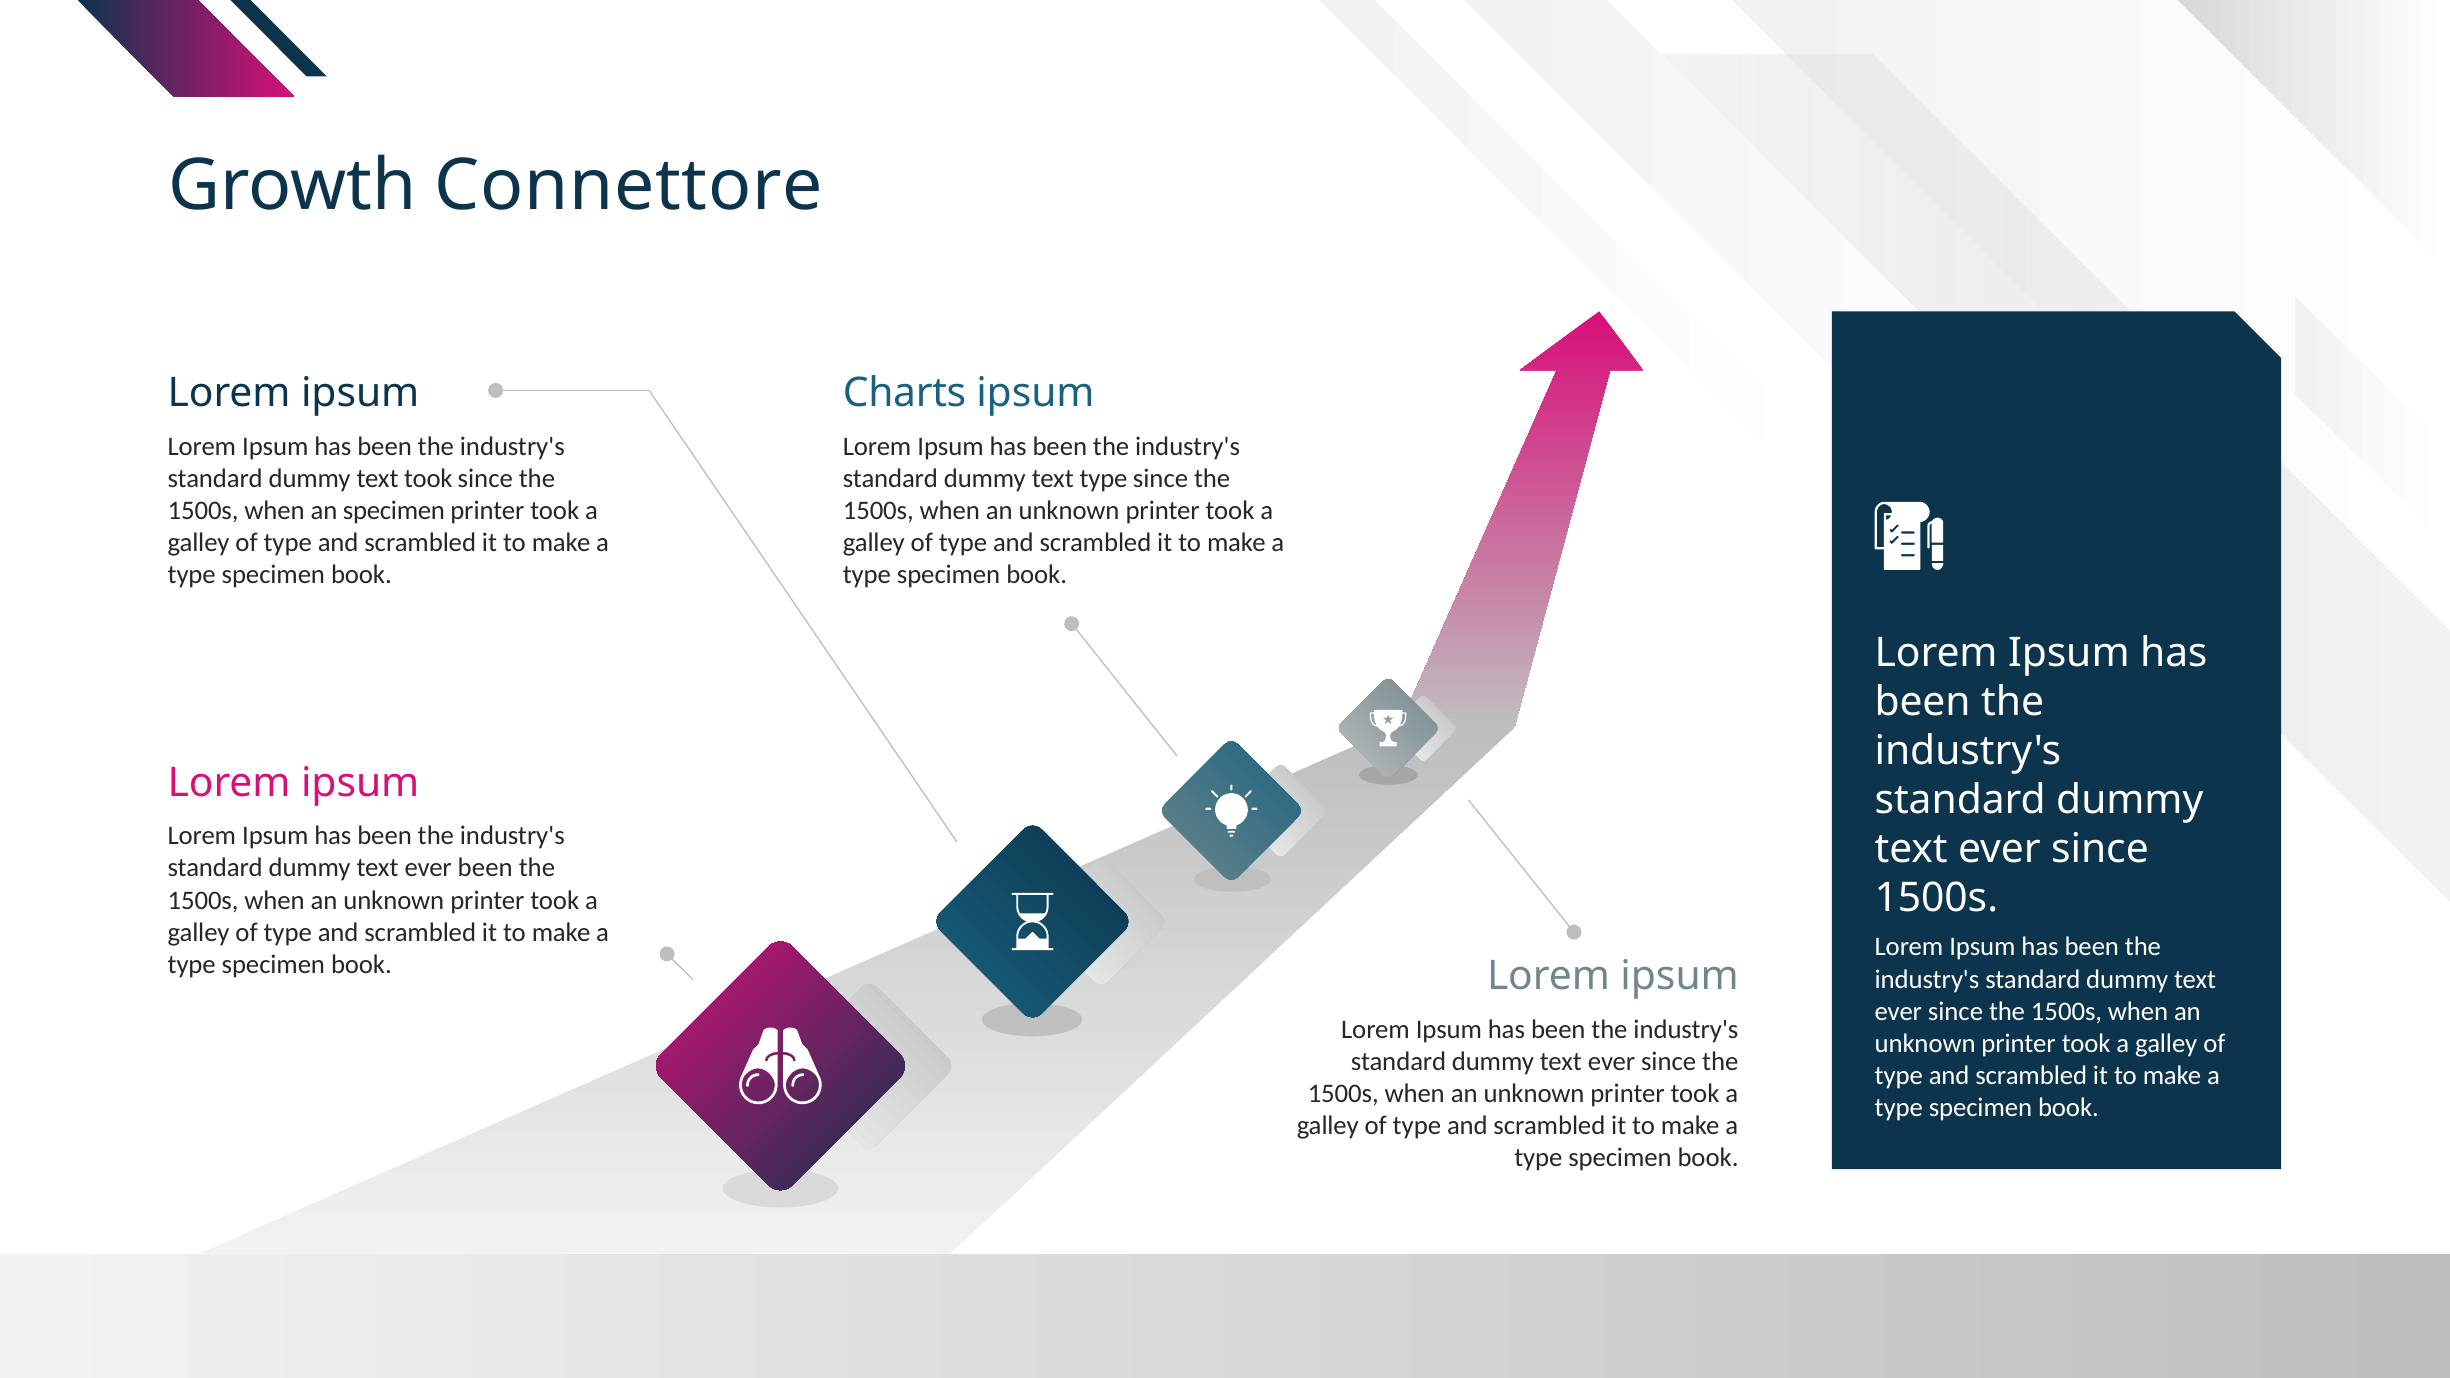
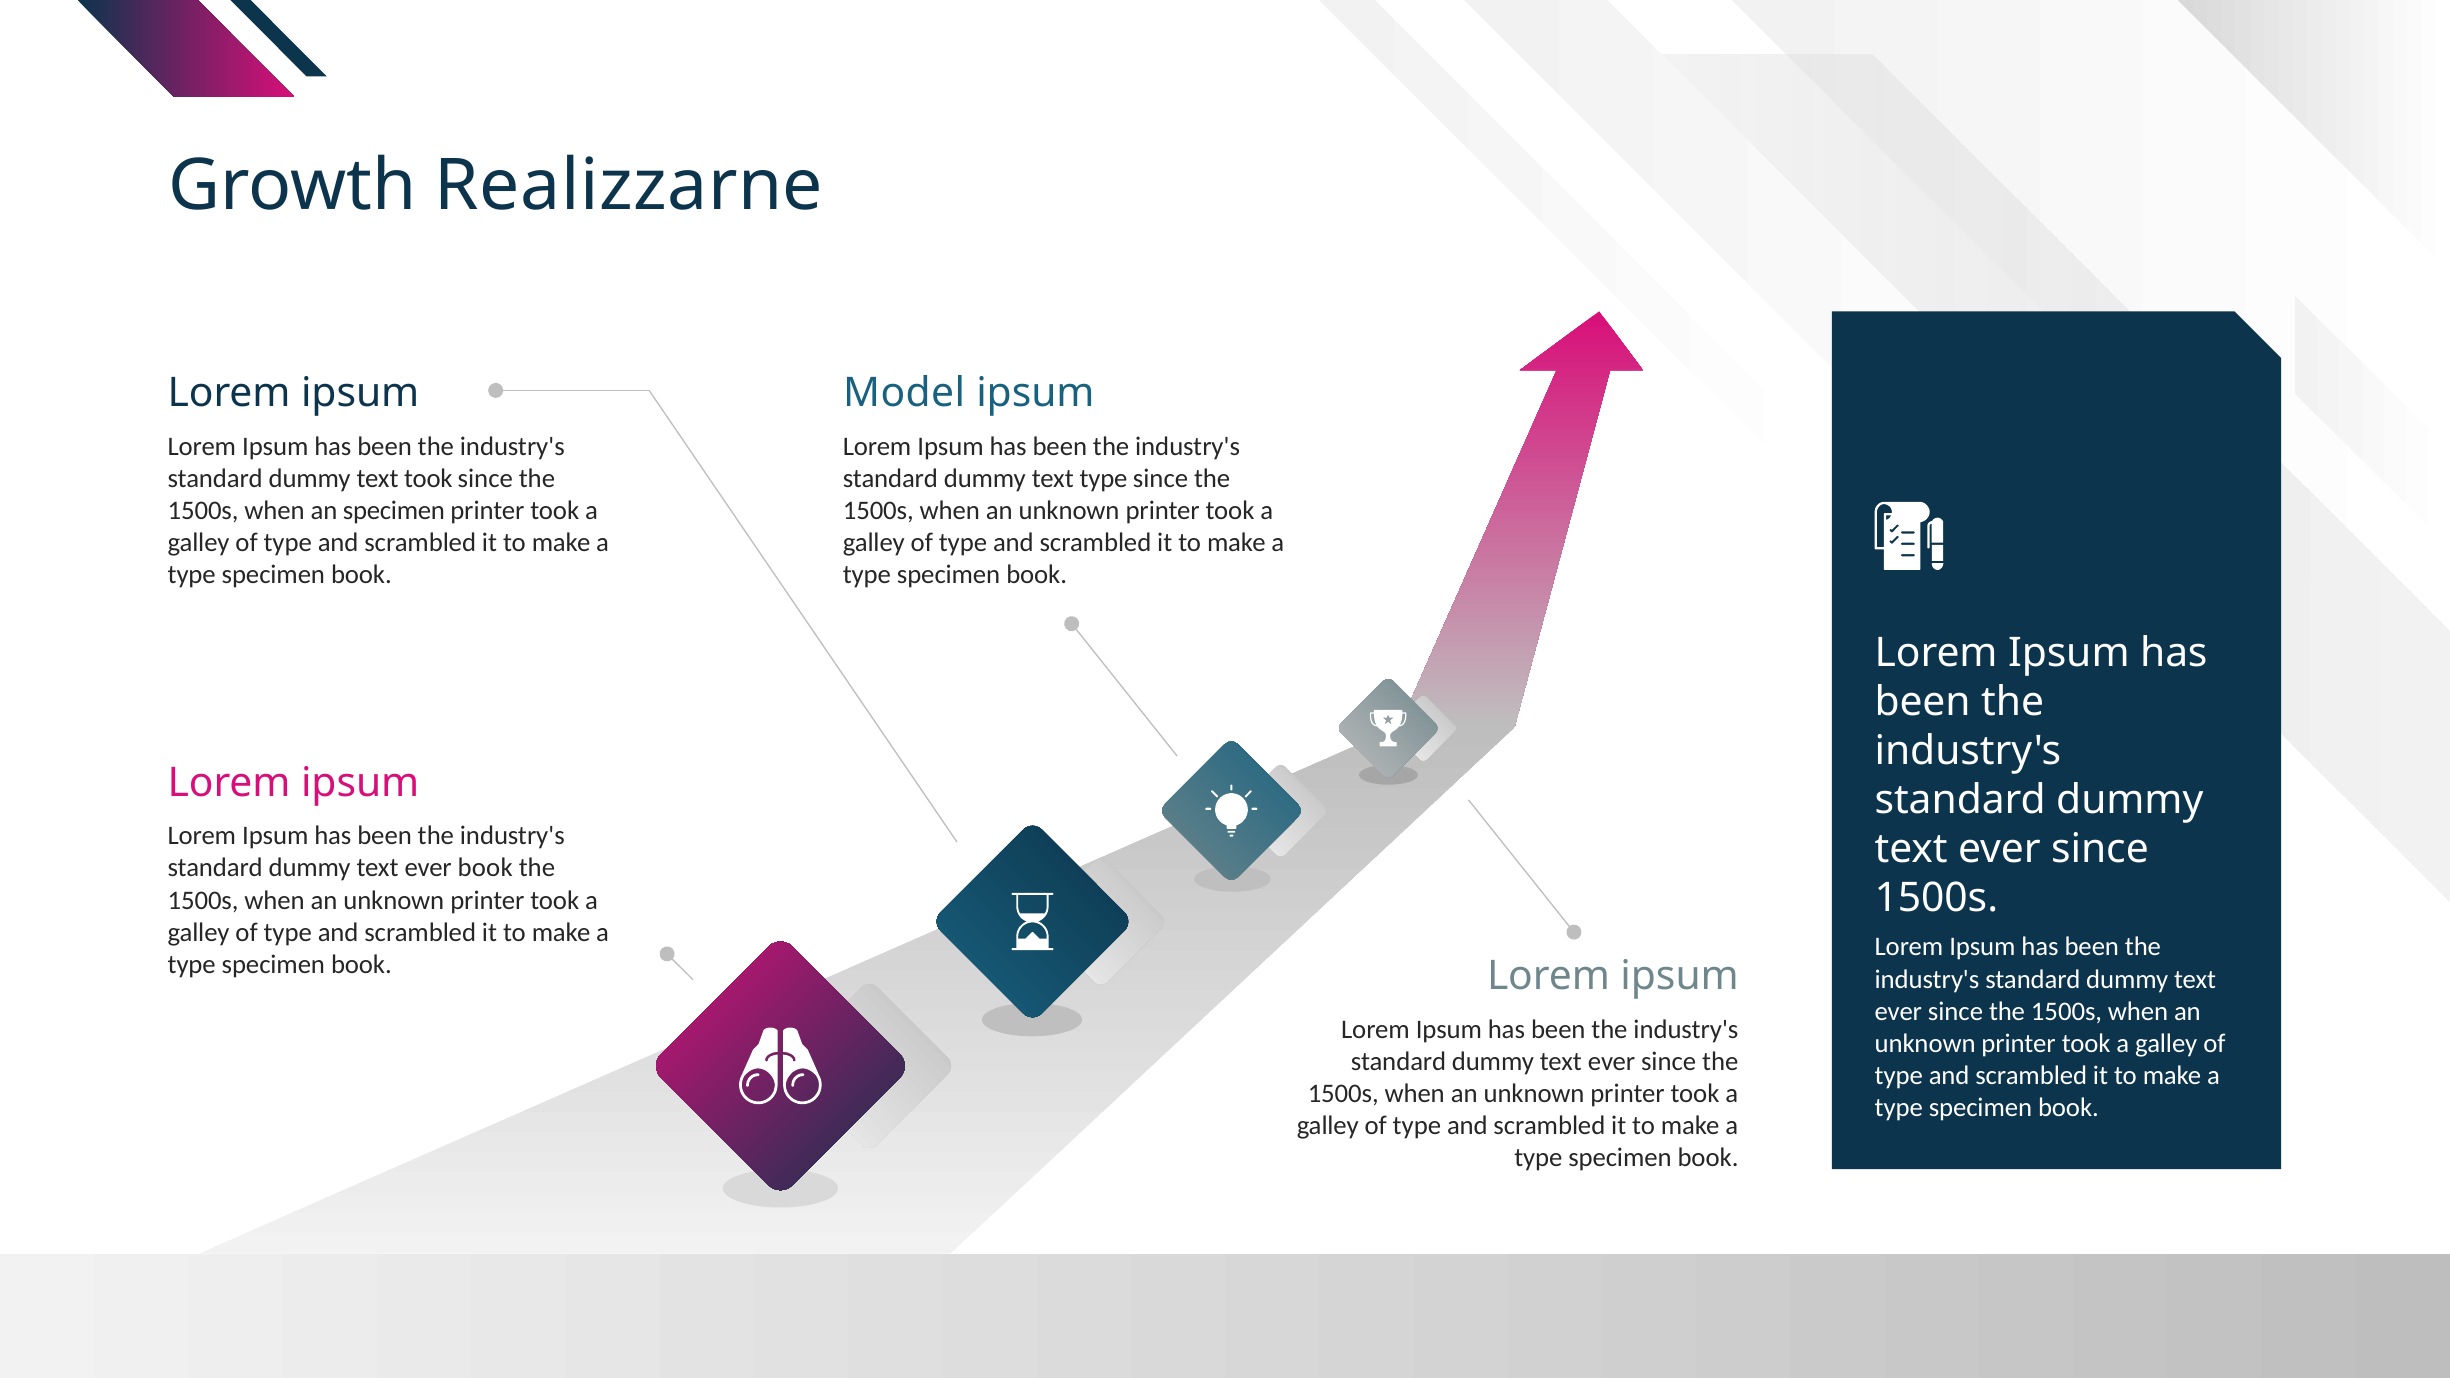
Connettore: Connettore -> Realizzarne
Charts: Charts -> Model
ever been: been -> book
